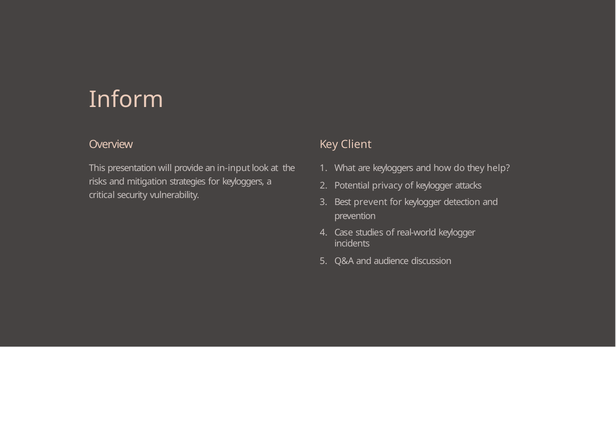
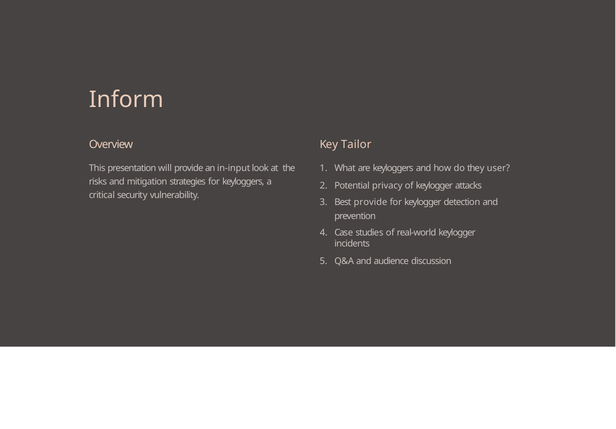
Client: Client -> Tailor
help: help -> user
Best prevent: prevent -> provide
